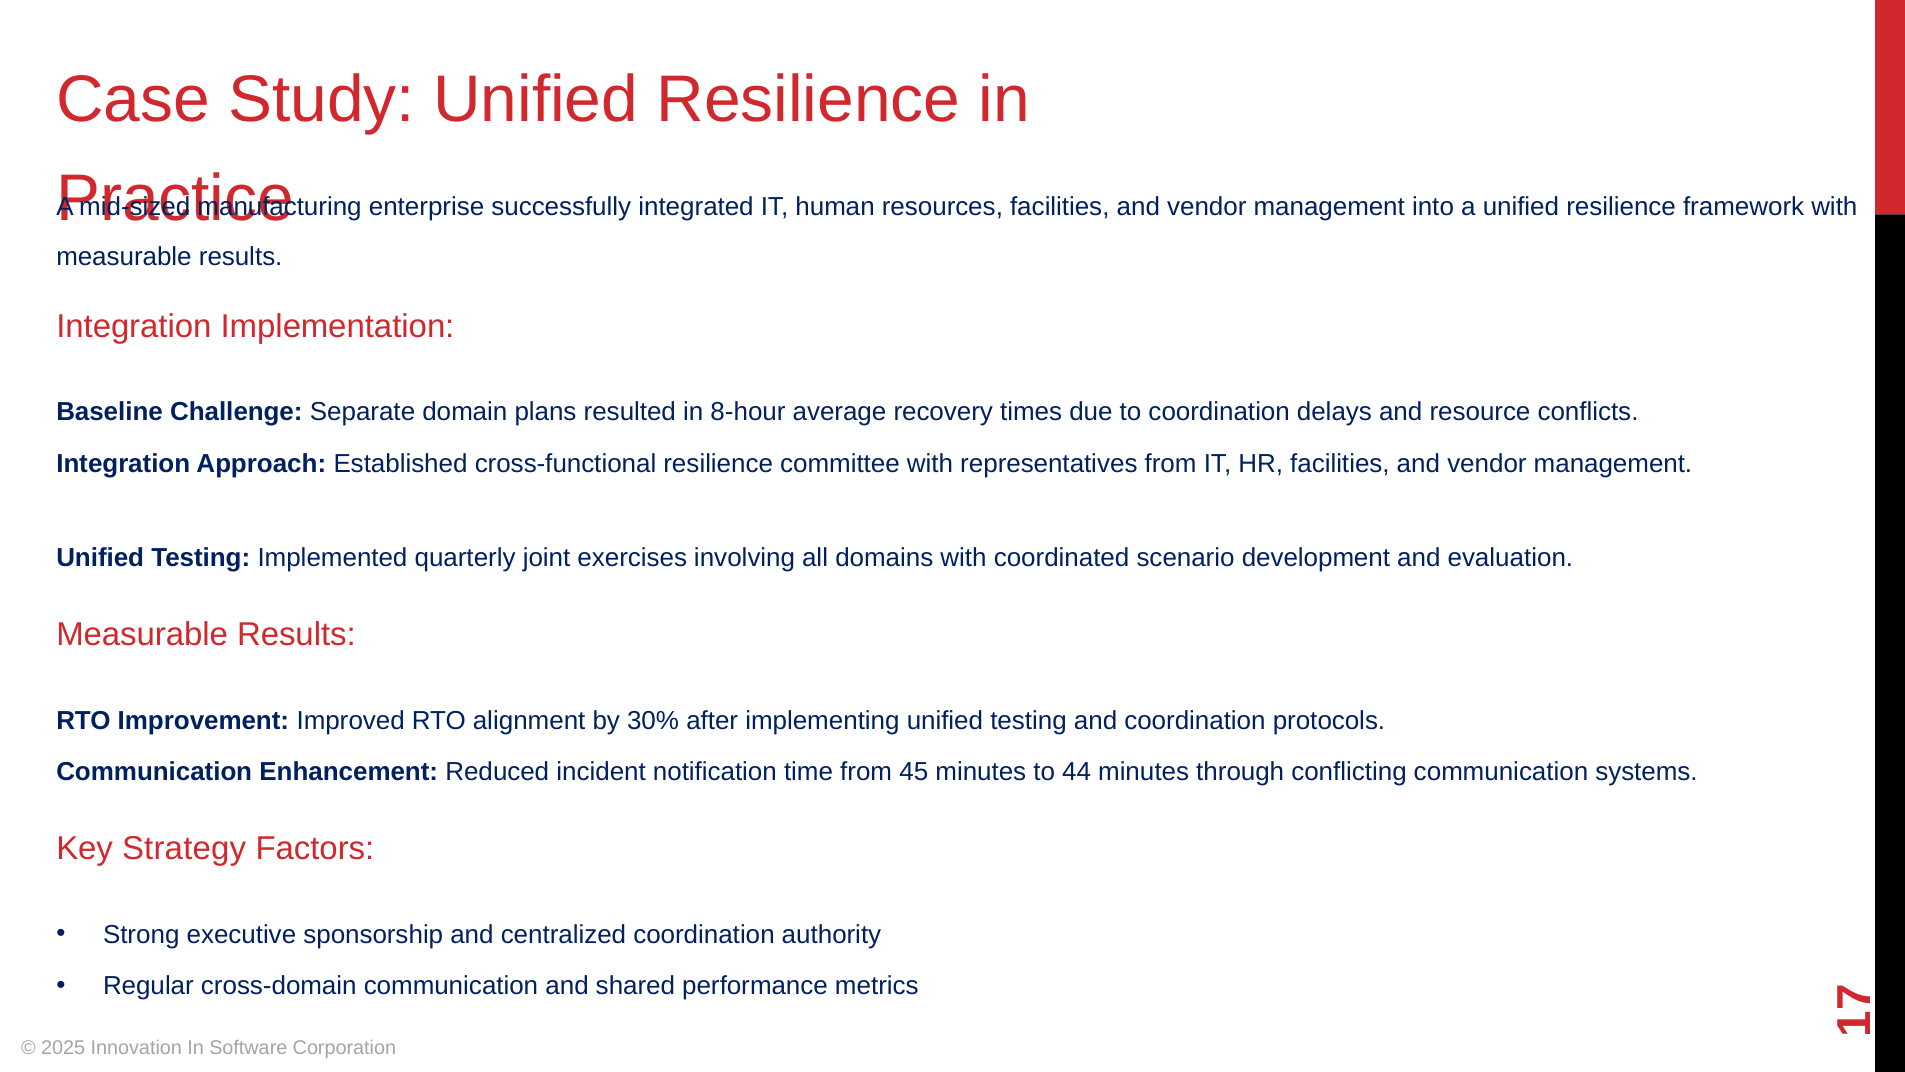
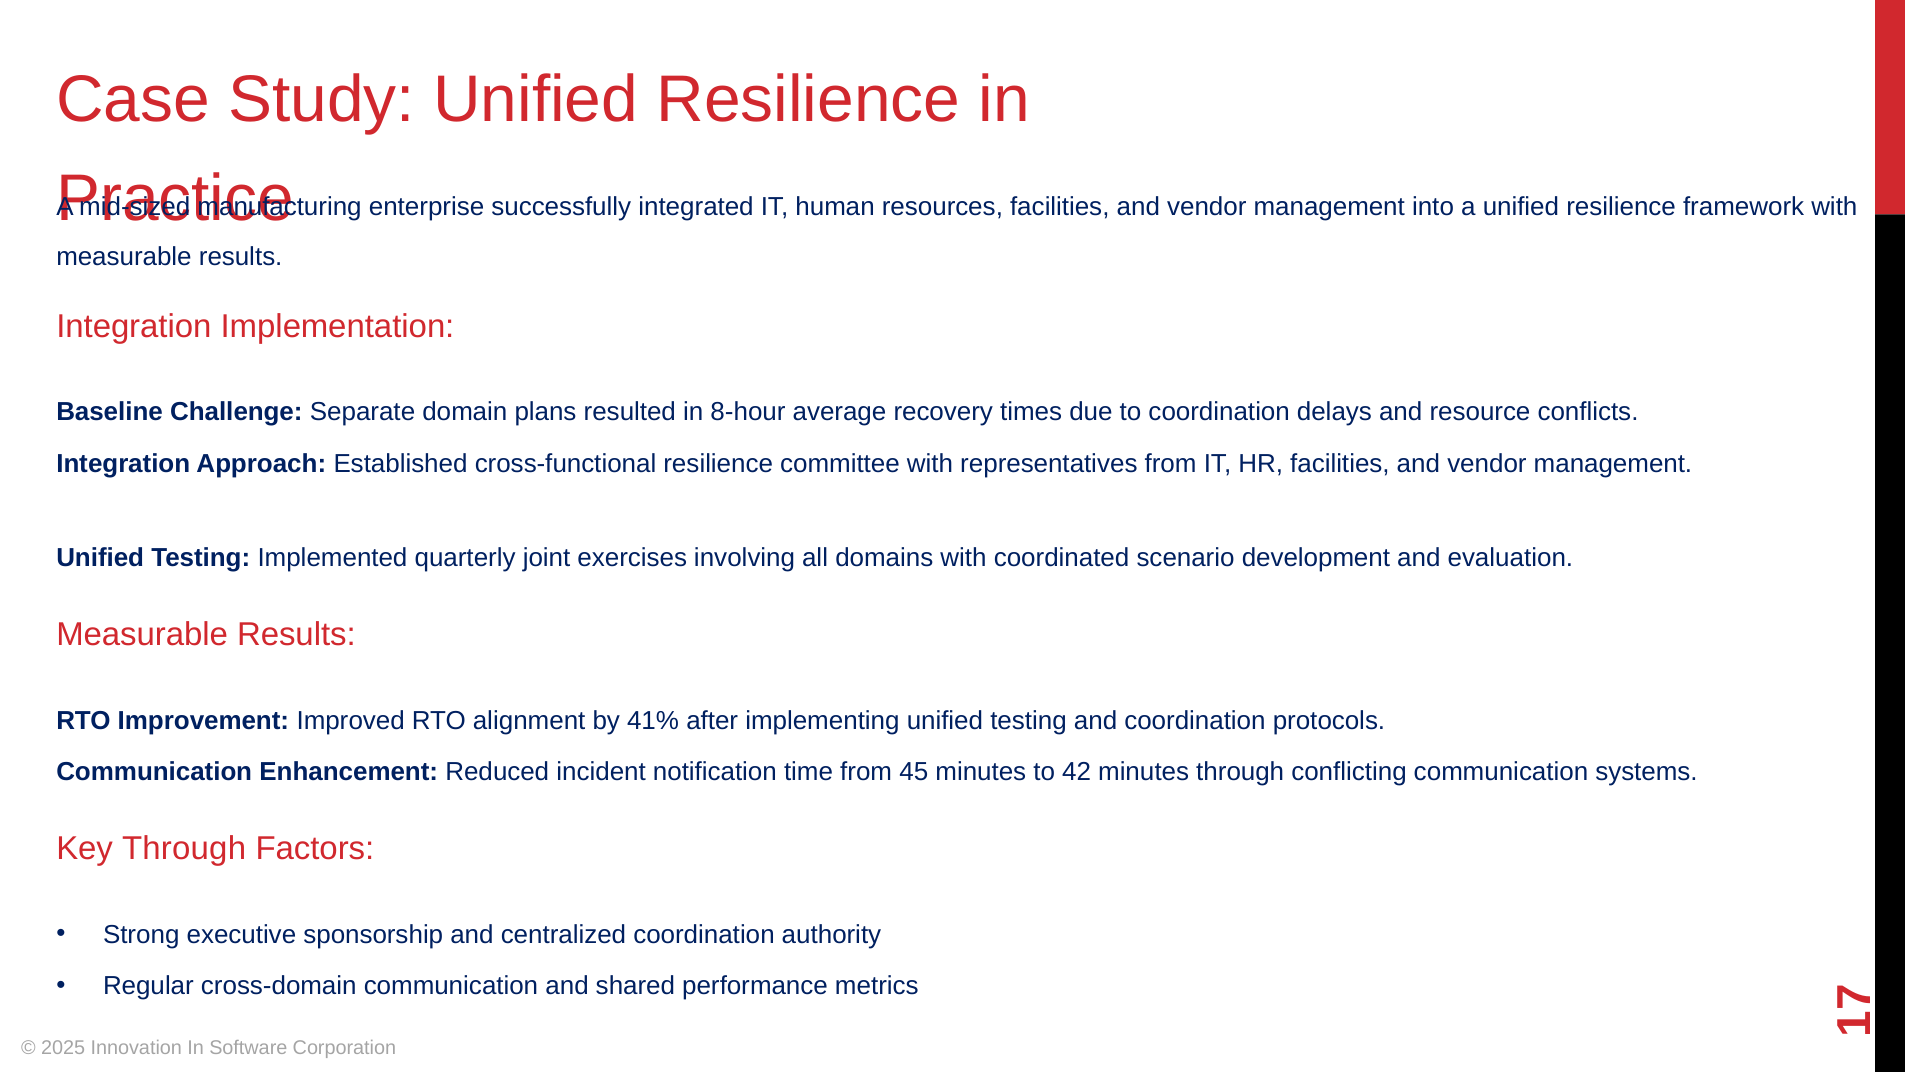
30%: 30% -> 41%
44: 44 -> 42
Key Strategy: Strategy -> Through
